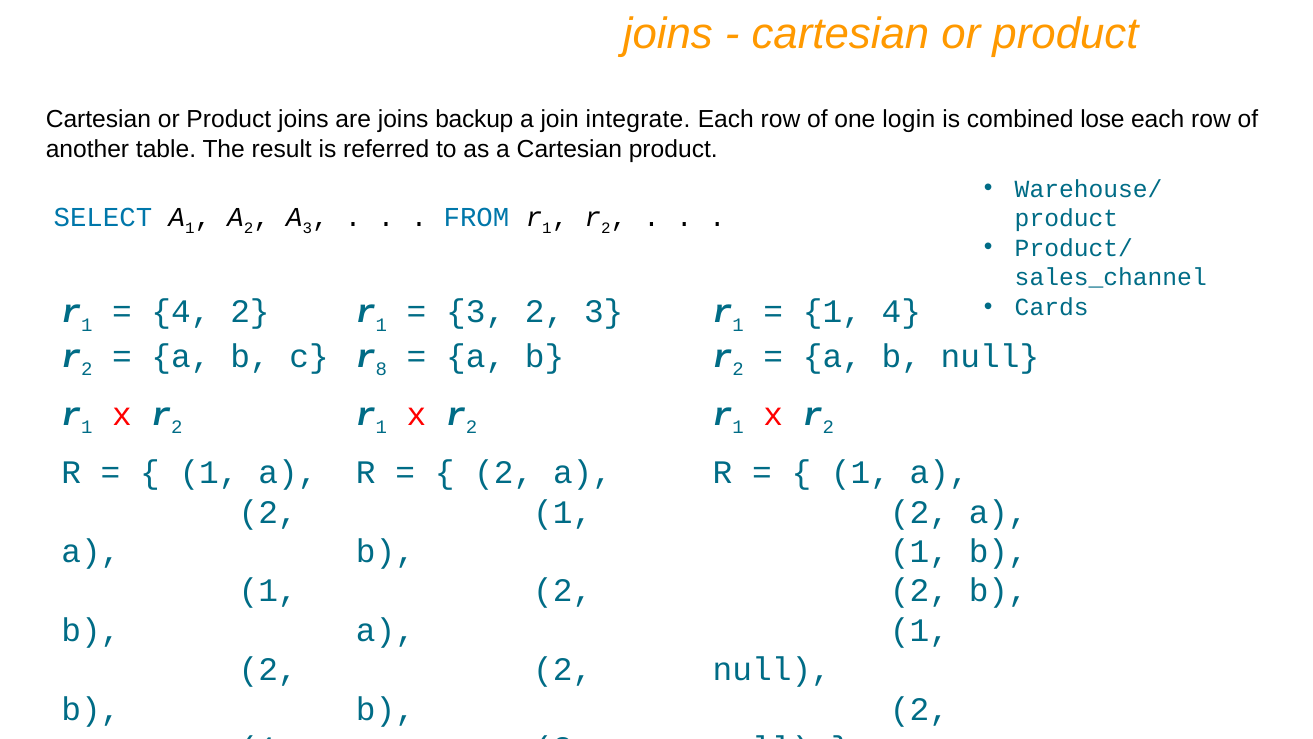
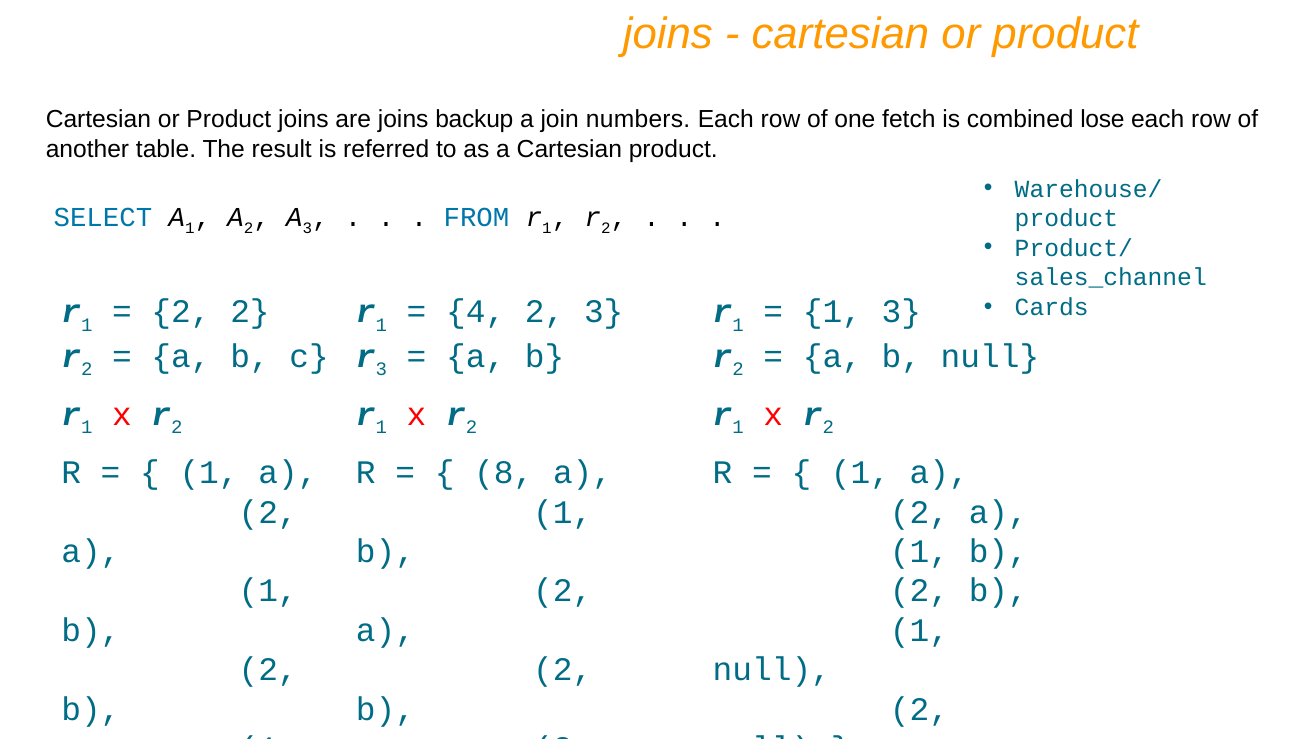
integrate: integrate -> numbers
login: login -> fetch
4 at (181, 312): 4 -> 2
3 at (476, 312): 3 -> 4
1 4: 4 -> 3
r 8: 8 -> 3
2 at (504, 473): 2 -> 8
